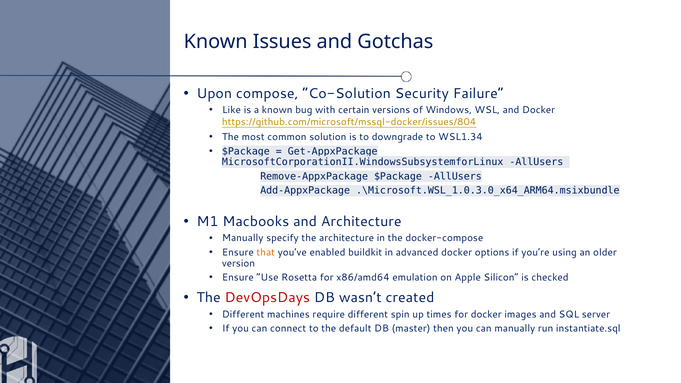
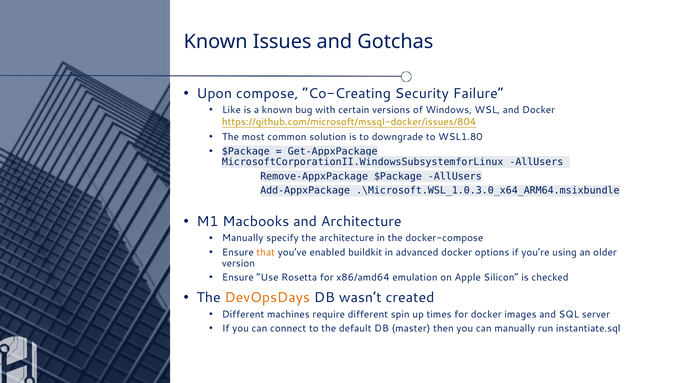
Co-Solution: Co-Solution -> Co-Creating
WSL1.34: WSL1.34 -> WSL1.80
DevOpsDays colour: red -> orange
